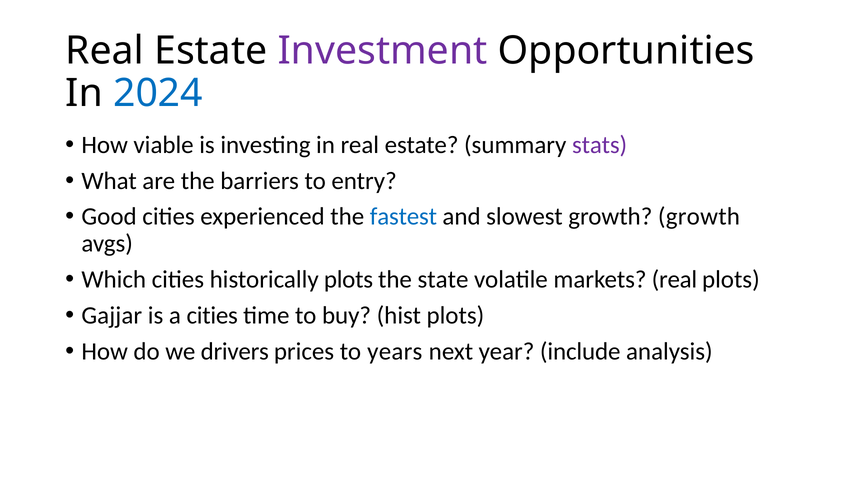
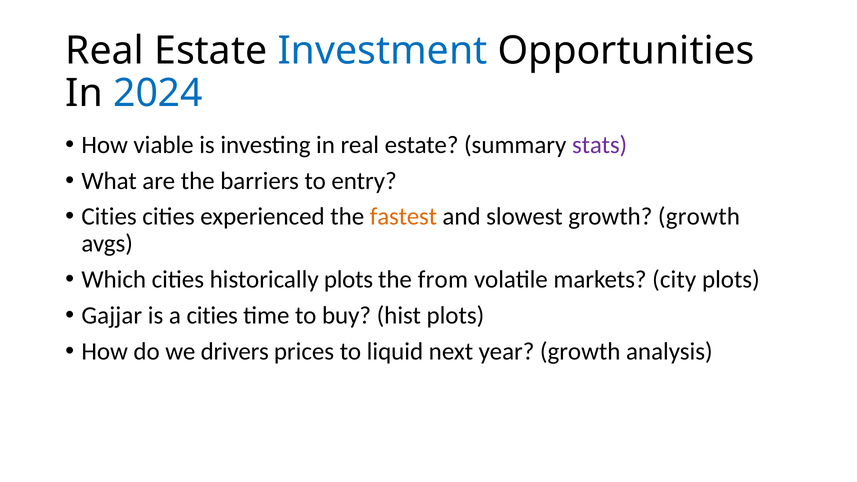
Investment colour: purple -> blue
Good at (109, 217): Good -> Cities
fastest colour: blue -> orange
state: state -> from
markets real: real -> city
years: years -> liquid
year include: include -> growth
